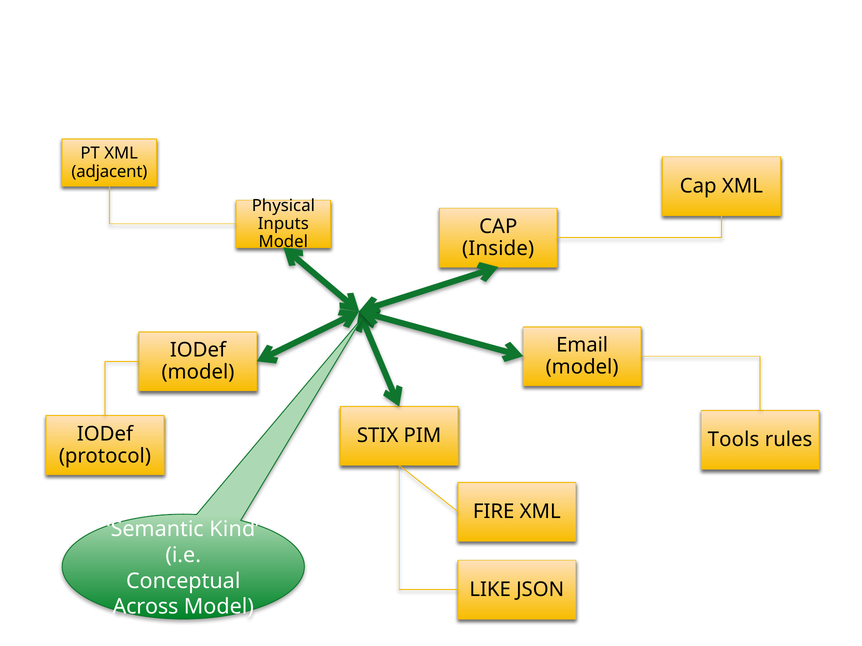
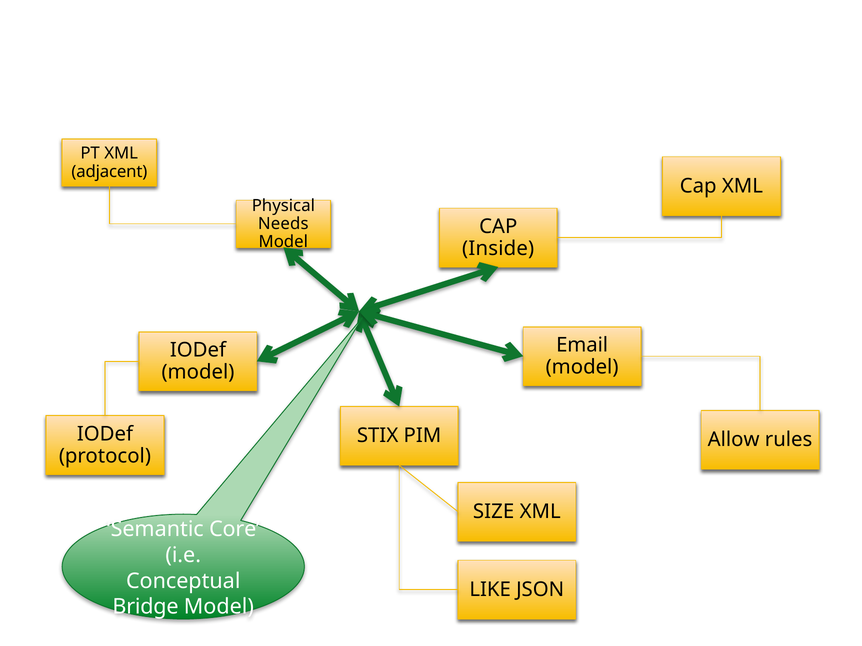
Inputs: Inputs -> Needs
Tools: Tools -> Allow
FIRE: FIRE -> SIZE
Kind: Kind -> Core
Across: Across -> Bridge
